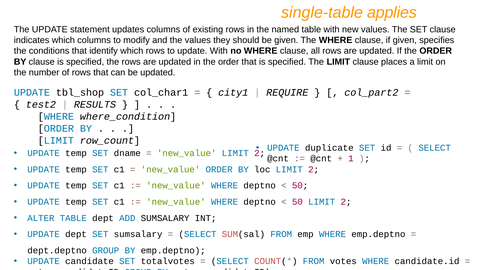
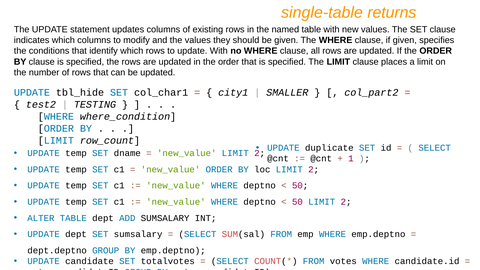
applies: applies -> returns
tbl_shop: tbl_shop -> tbl_hide
REQUIRE: REQUIRE -> SMALLER
RESULTS: RESULTS -> TESTING
